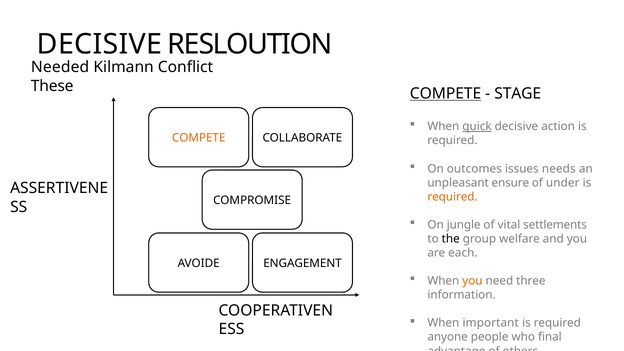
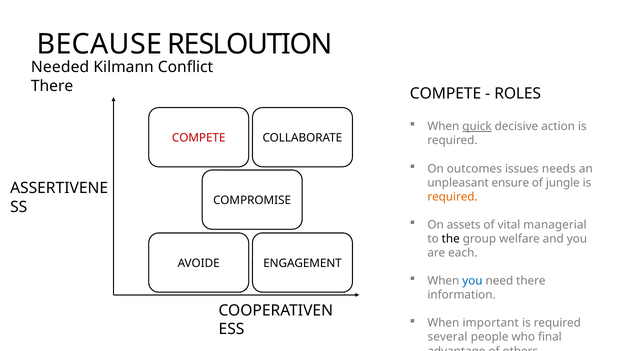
DECISIVE at (99, 44): DECISIVE -> BECAUSE
These at (52, 86): These -> There
COMPETE at (446, 94) underline: present -> none
STAGE: STAGE -> ROLES
COMPETE at (199, 138) colour: orange -> red
under: under -> jungle
jungle: jungle -> assets
settlements: settlements -> managerial
you at (472, 281) colour: orange -> blue
need three: three -> there
anyone: anyone -> several
